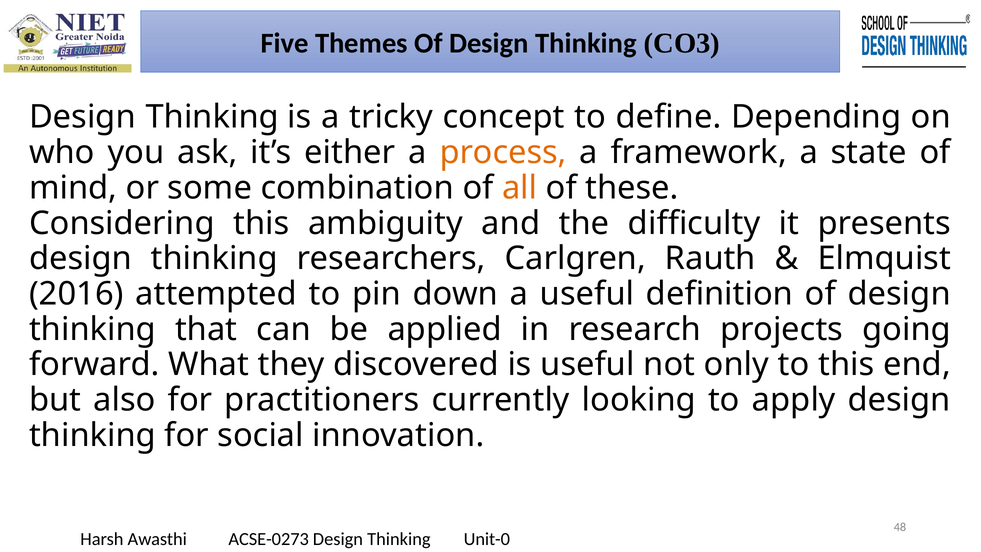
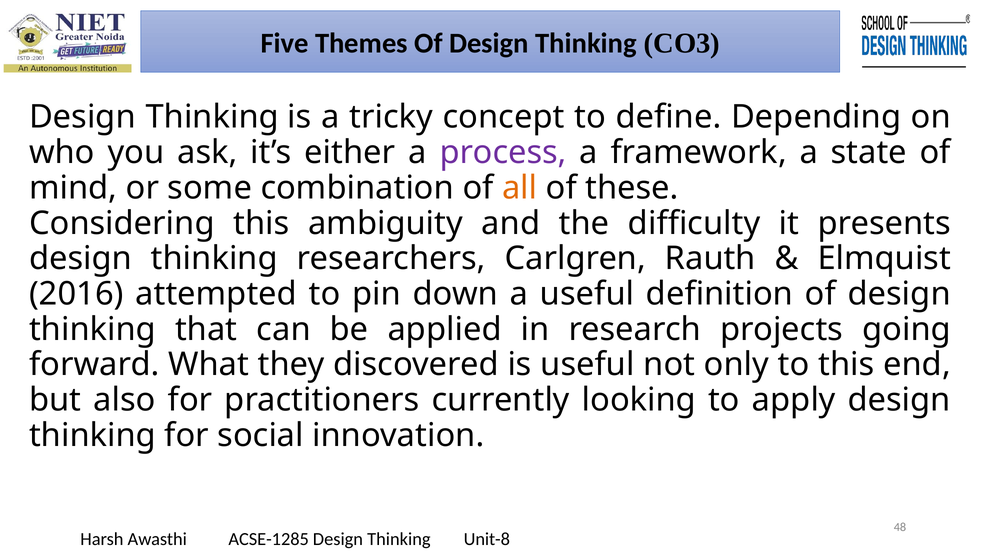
process colour: orange -> purple
ACSE-0273: ACSE-0273 -> ACSE-1285
Unit-0: Unit-0 -> Unit-8
